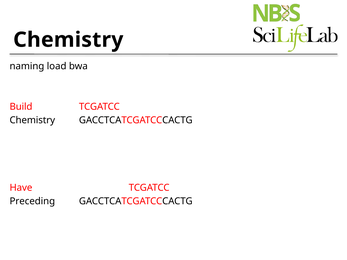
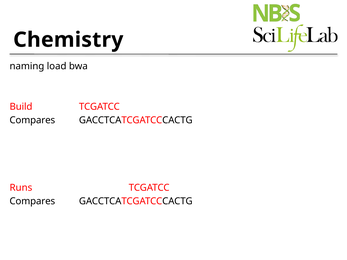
Chemistry at (32, 120): Chemistry -> Compares
Have: Have -> Runs
Preceding at (32, 201): Preceding -> Compares
